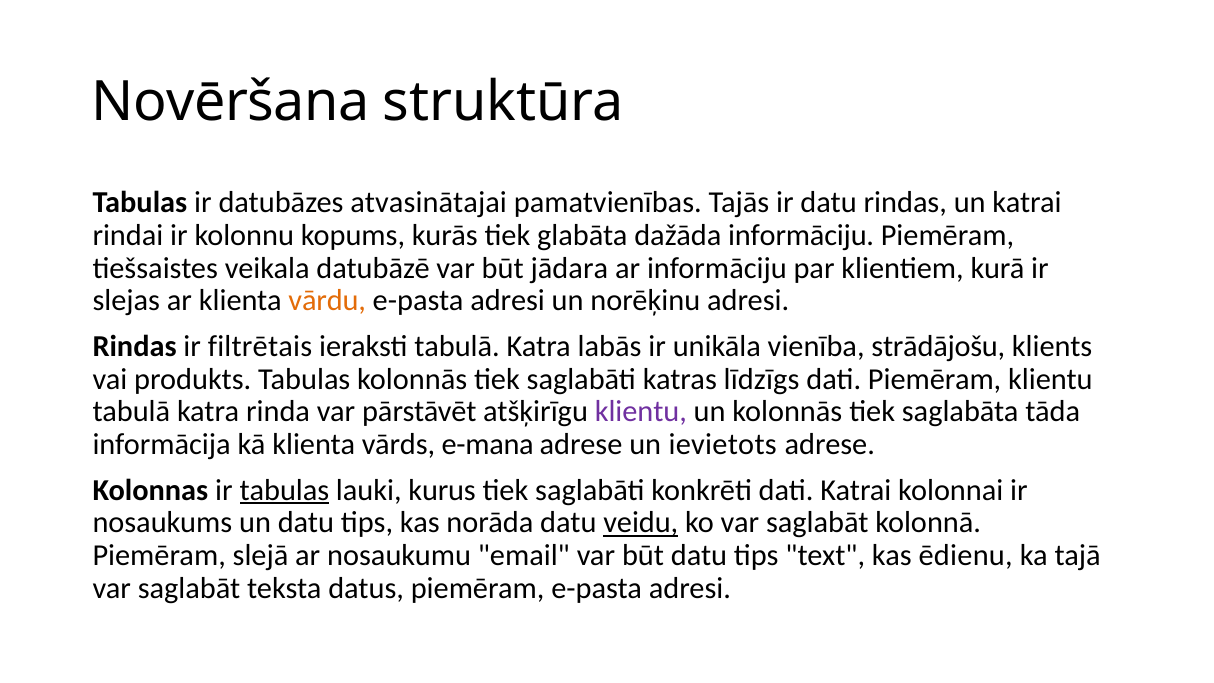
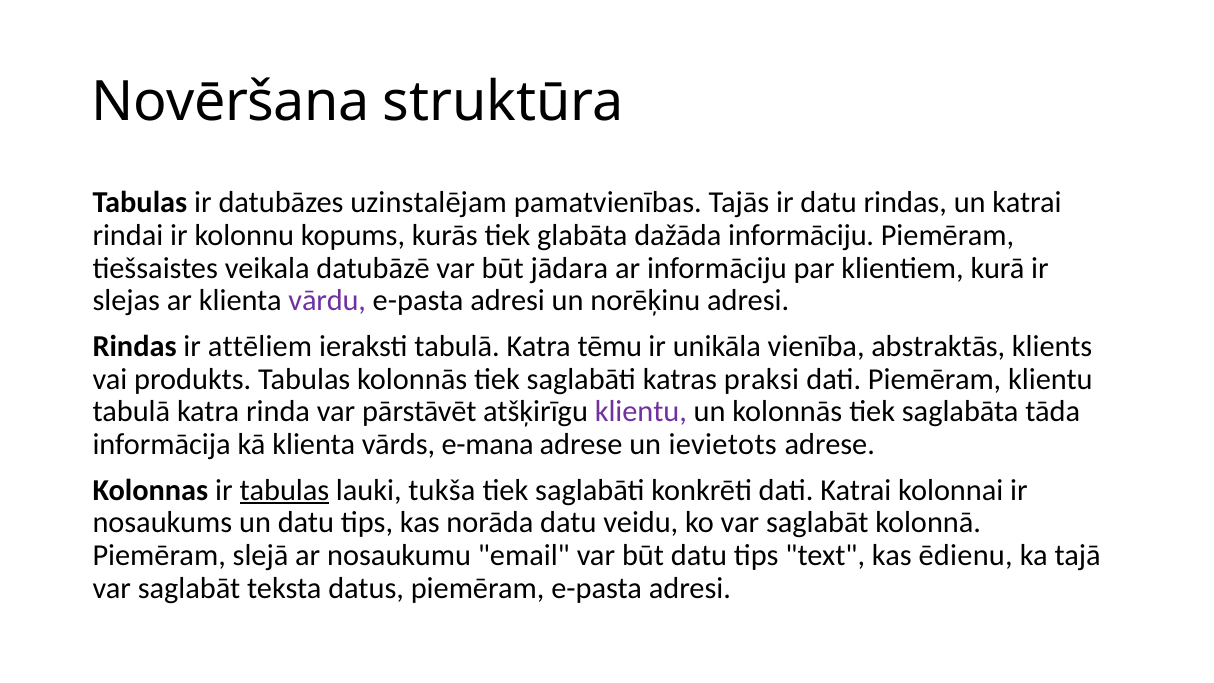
atvasinātajai: atvasinātajai -> uzinstalējam
vārdu colour: orange -> purple
filtrētais: filtrētais -> attēliem
labās: labās -> tēmu
strādājošu: strādājošu -> abstraktās
līdzīgs: līdzīgs -> praksi
kurus: kurus -> tukša
veidu underline: present -> none
